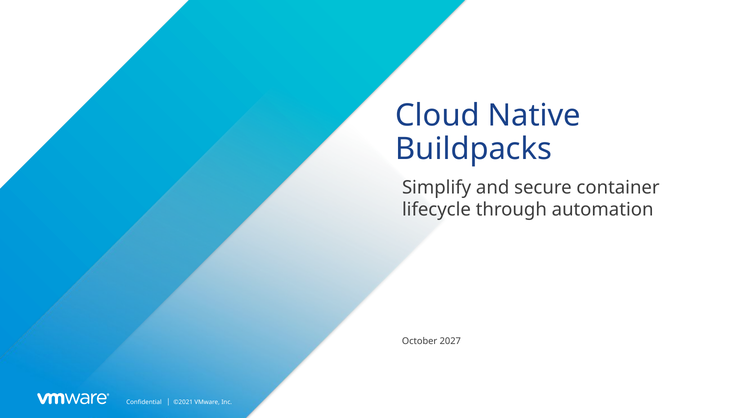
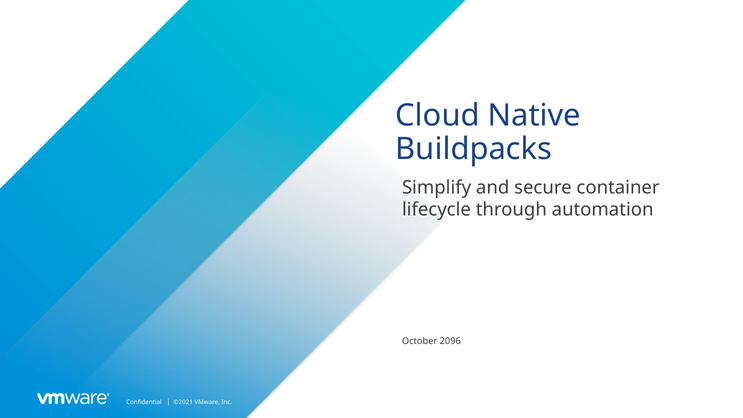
2027: 2027 -> 2096
